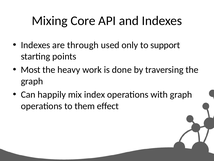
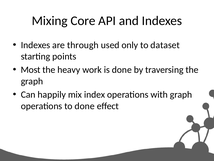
support: support -> dataset
to them: them -> done
